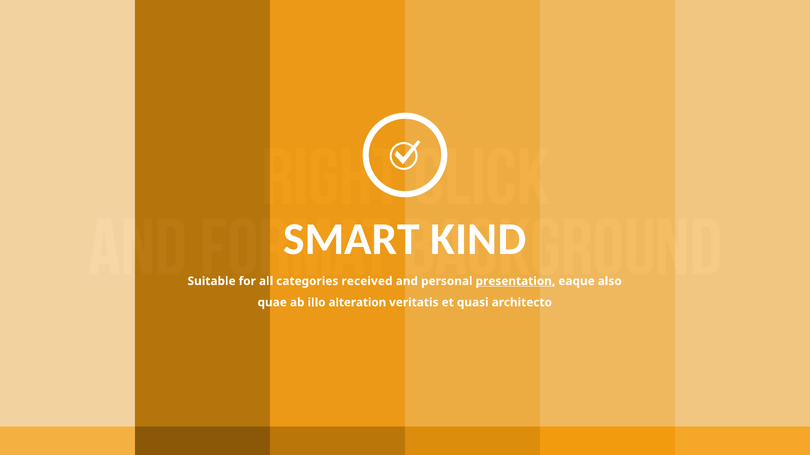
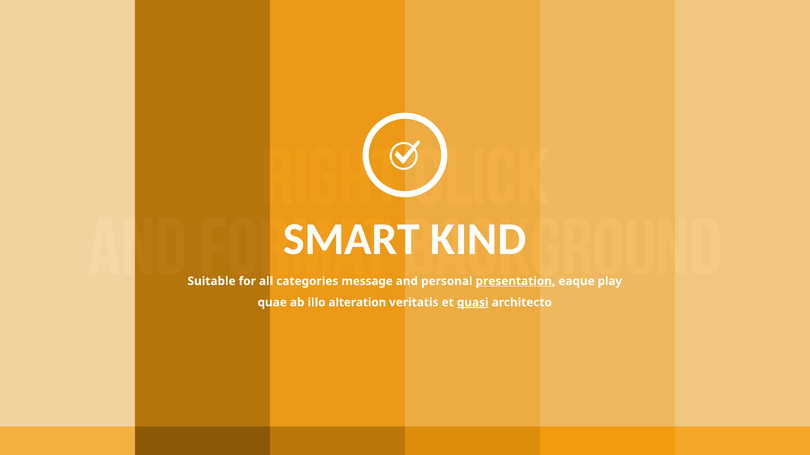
received: received -> message
also: also -> play
quasi underline: none -> present
